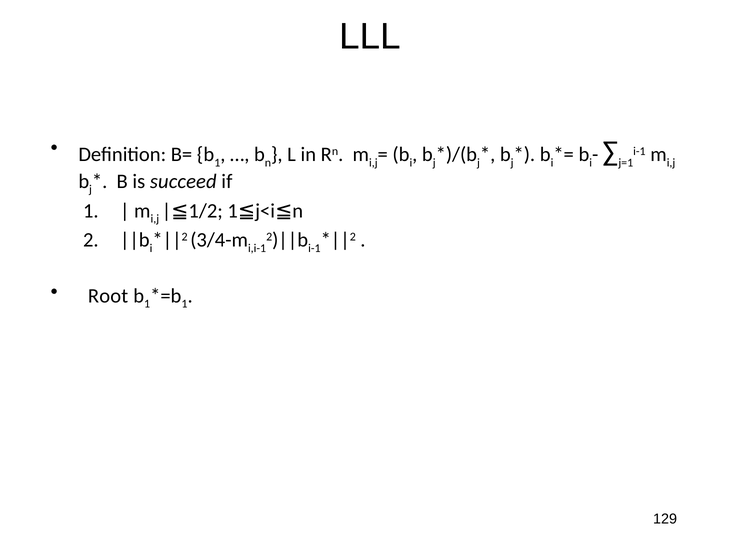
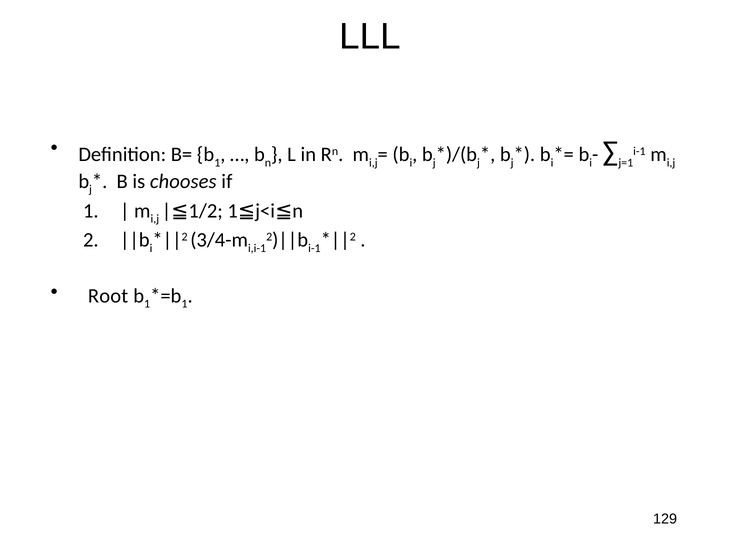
succeed: succeed -> chooses
